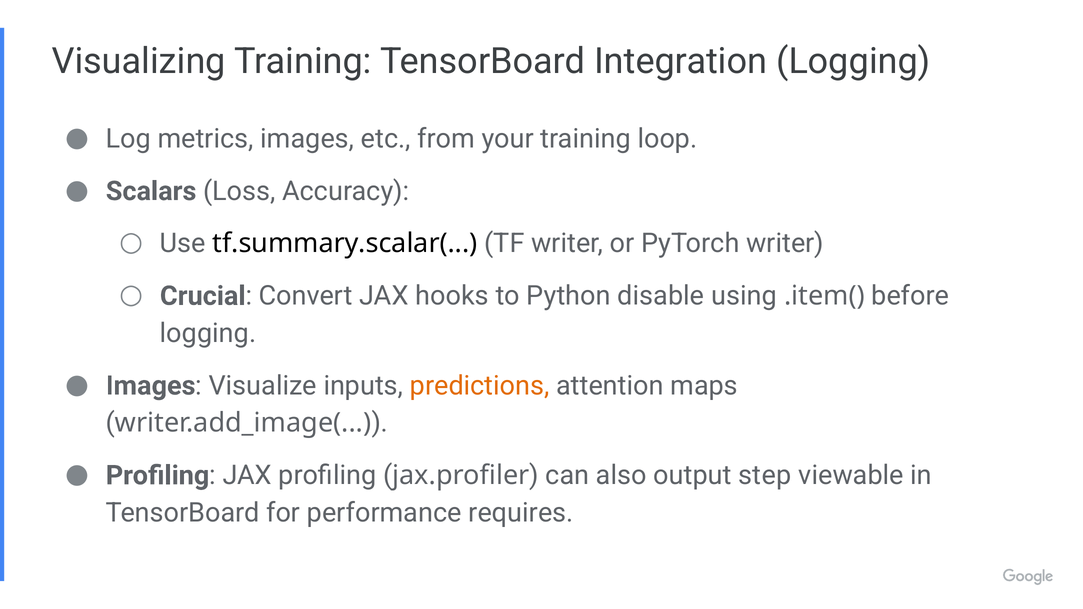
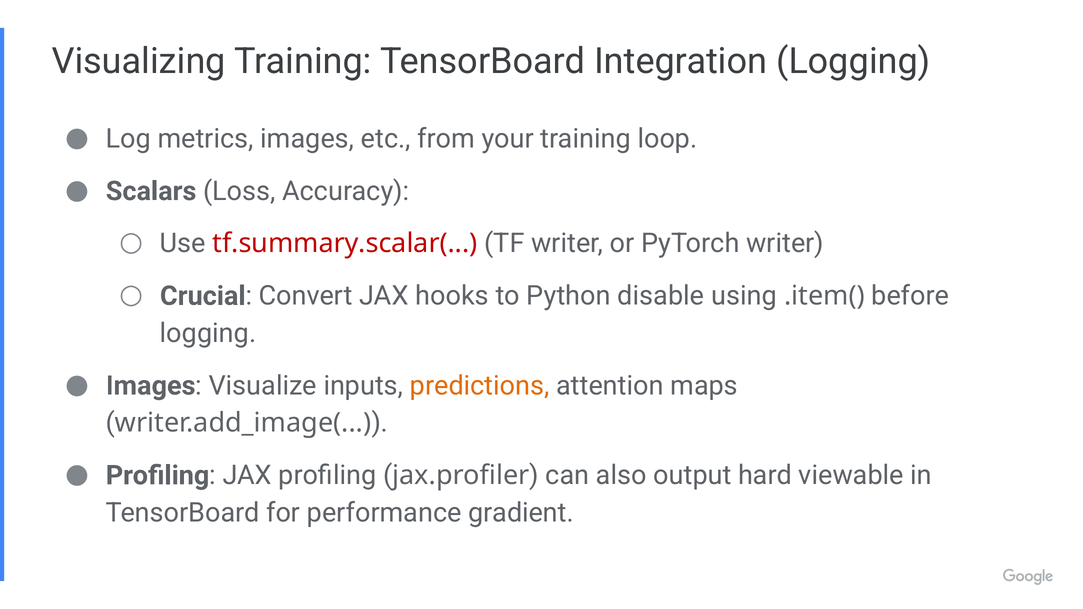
tf.summary.scalar( colour: black -> red
step: step -> hard
requires: requires -> gradient
